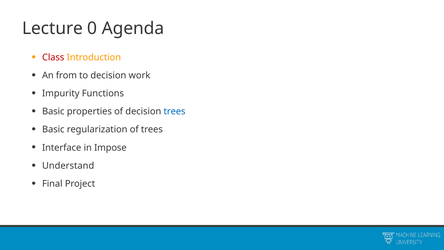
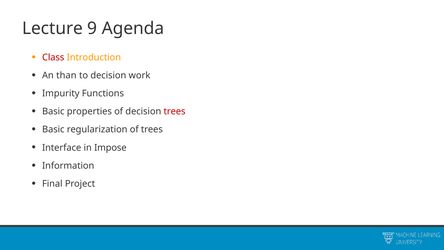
0: 0 -> 9
from: from -> than
trees at (175, 111) colour: blue -> red
Understand: Understand -> Information
